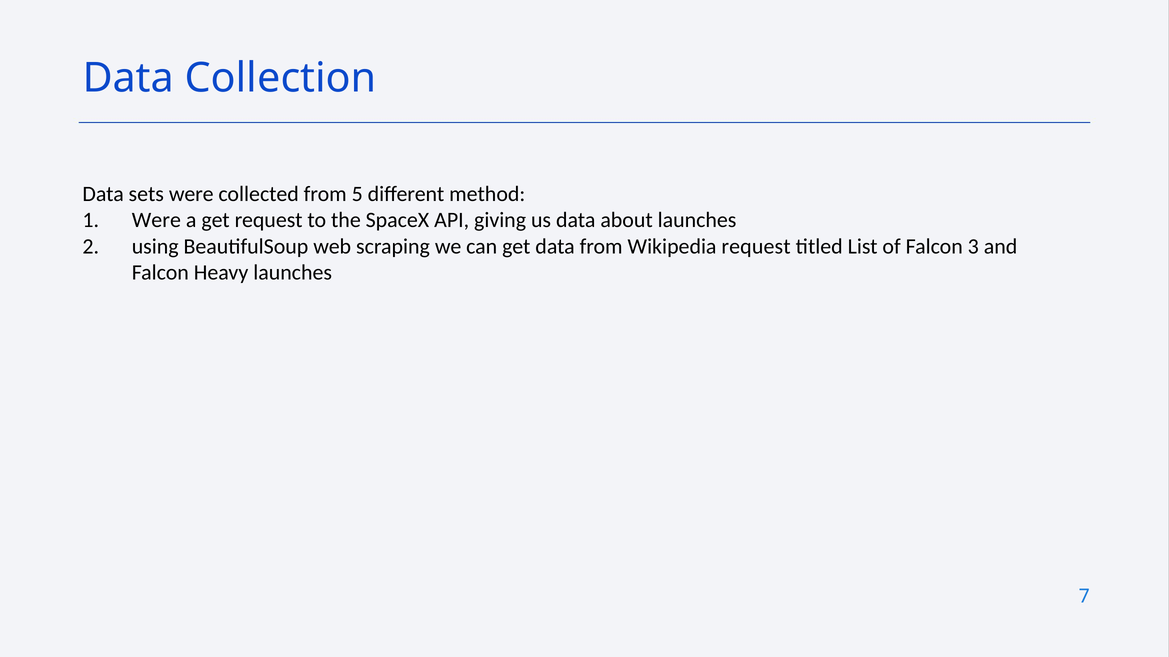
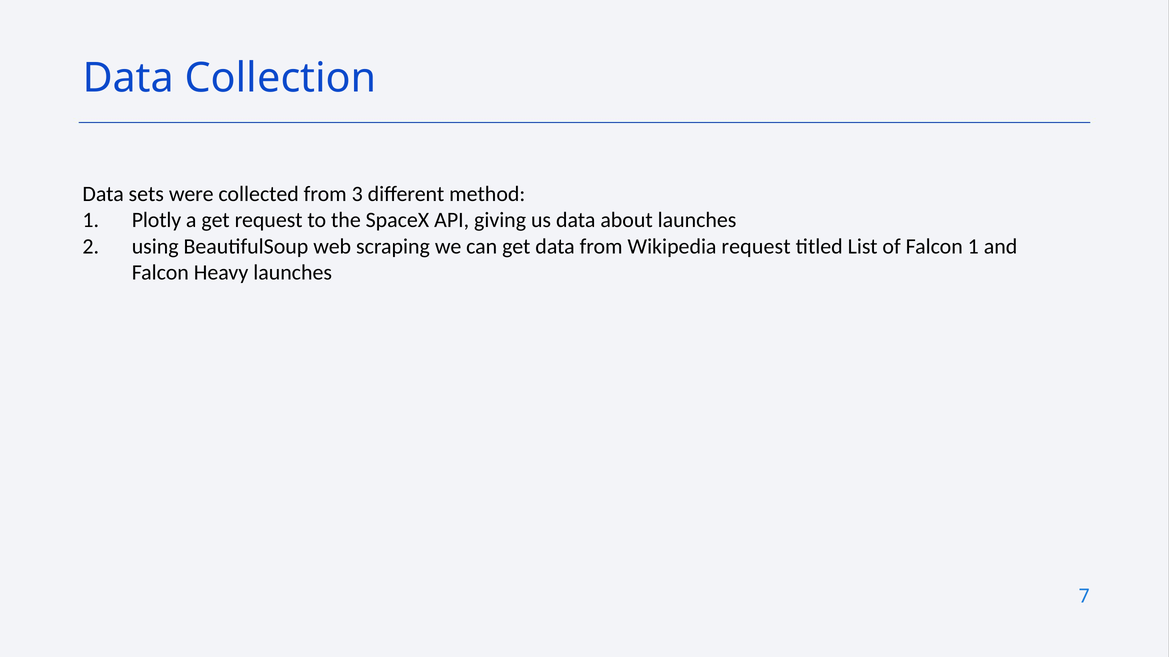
5: 5 -> 3
Were at (156, 220): Were -> Plotly
Falcon 3: 3 -> 1
